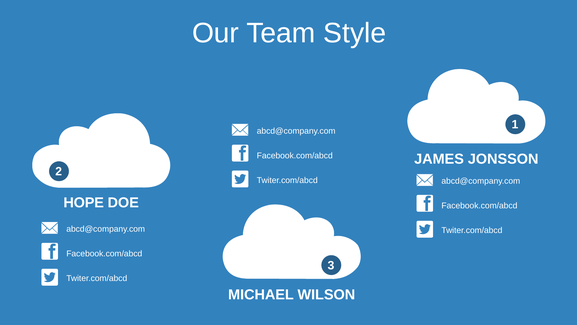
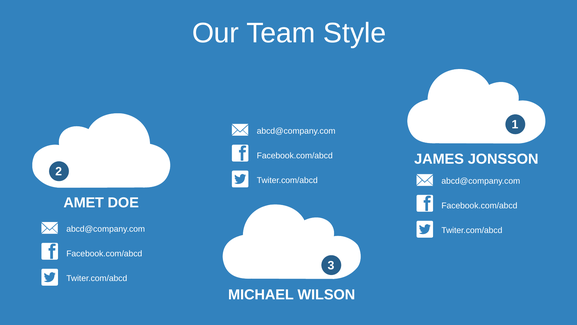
HOPE: HOPE -> AMET
